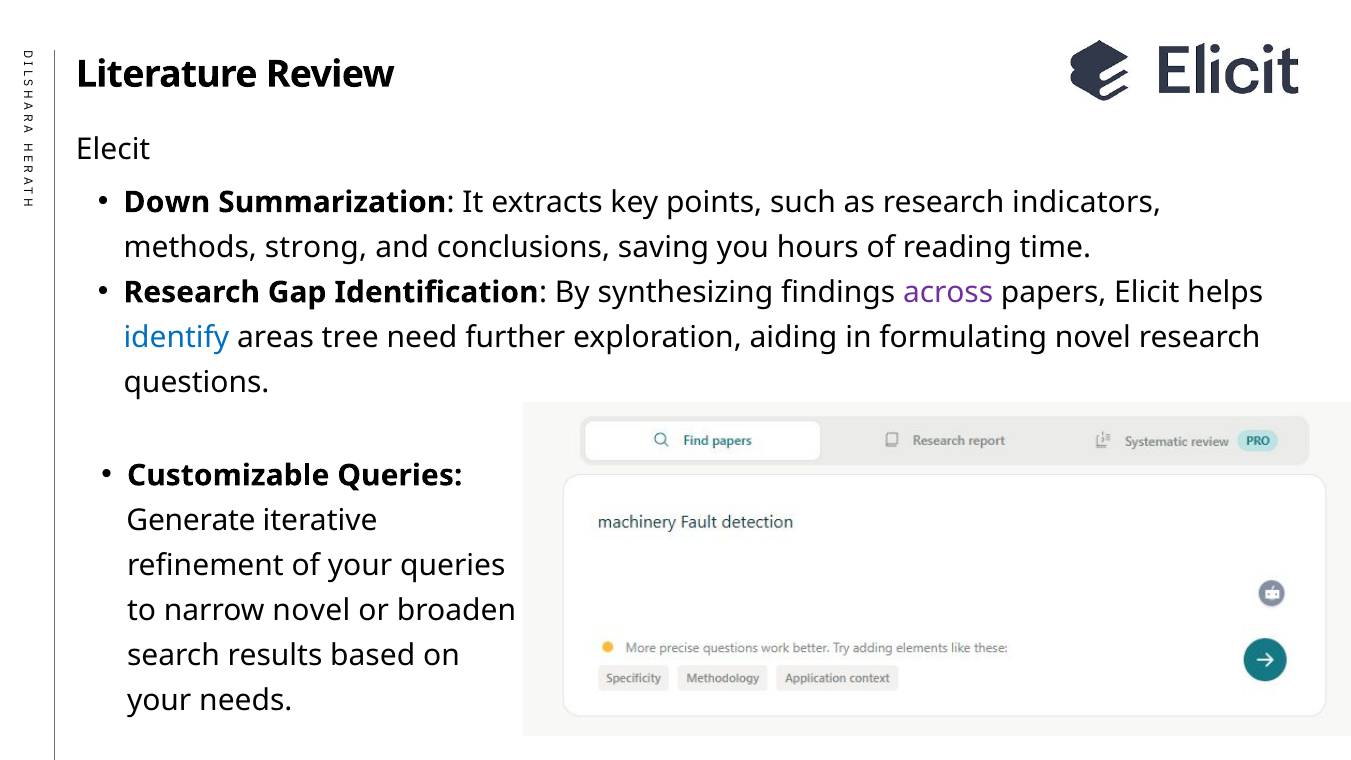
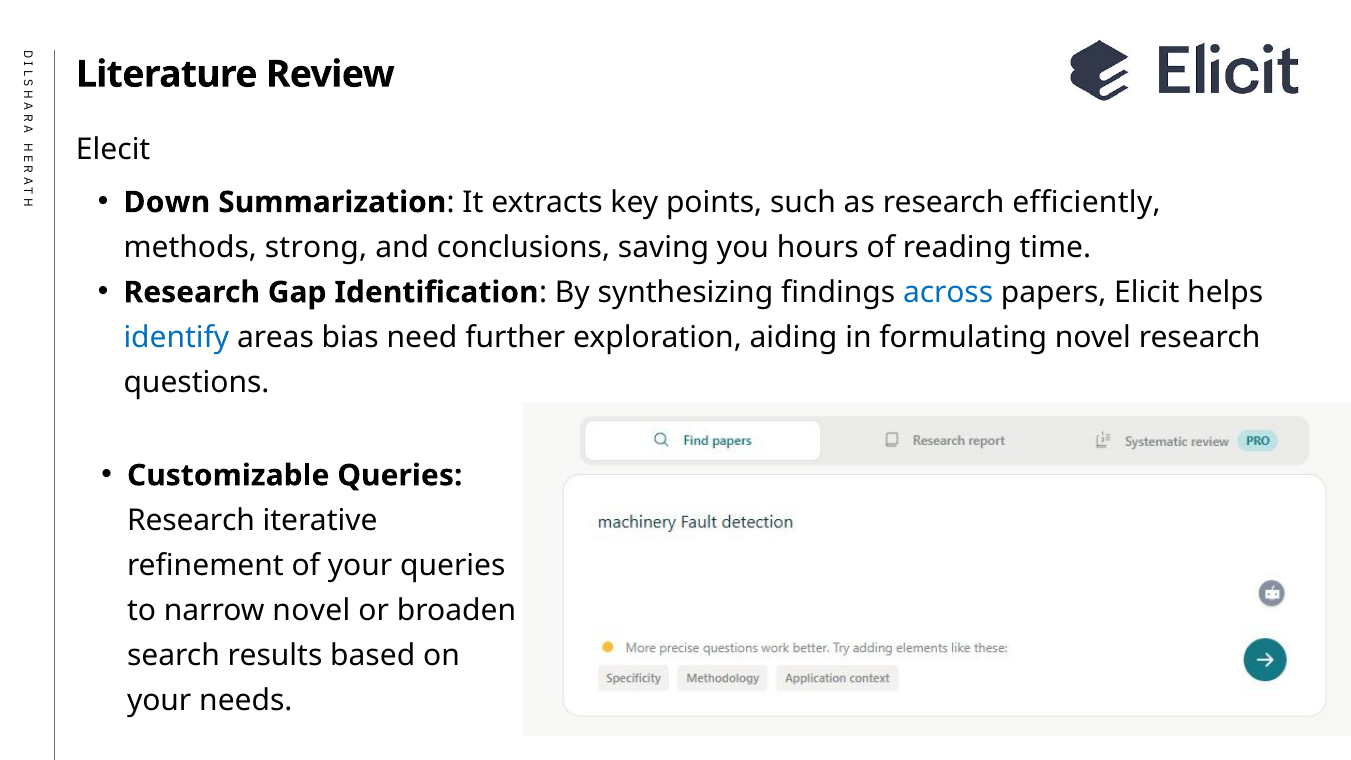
indicators: indicators -> efficiently
across colour: purple -> blue
tree: tree -> bias
Generate at (191, 520): Generate -> Research
